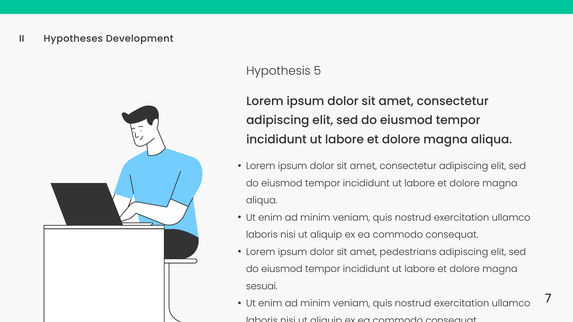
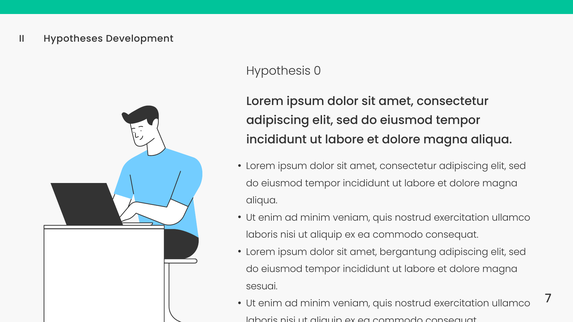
5: 5 -> 0
pedestrians: pedestrians -> bergantung
